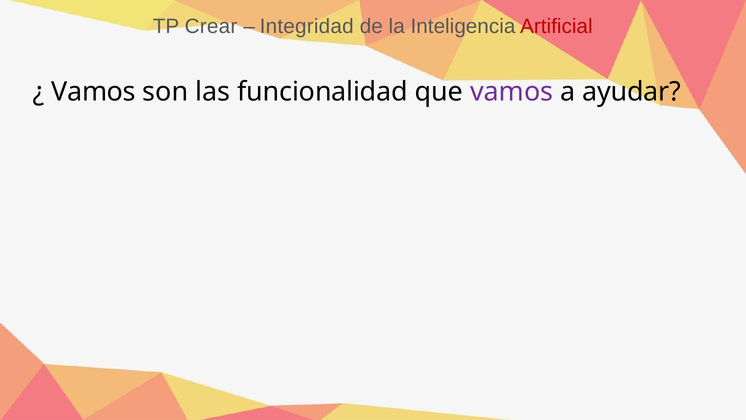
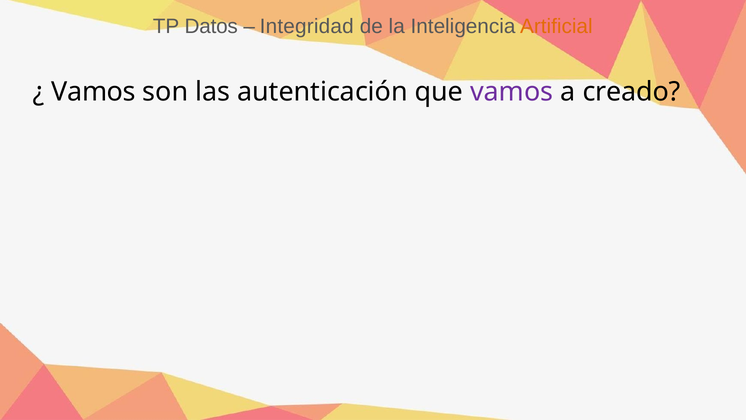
Crear: Crear -> Datos
Artificial colour: red -> orange
funcionalidad: funcionalidad -> autenticación
ayudar: ayudar -> creado
